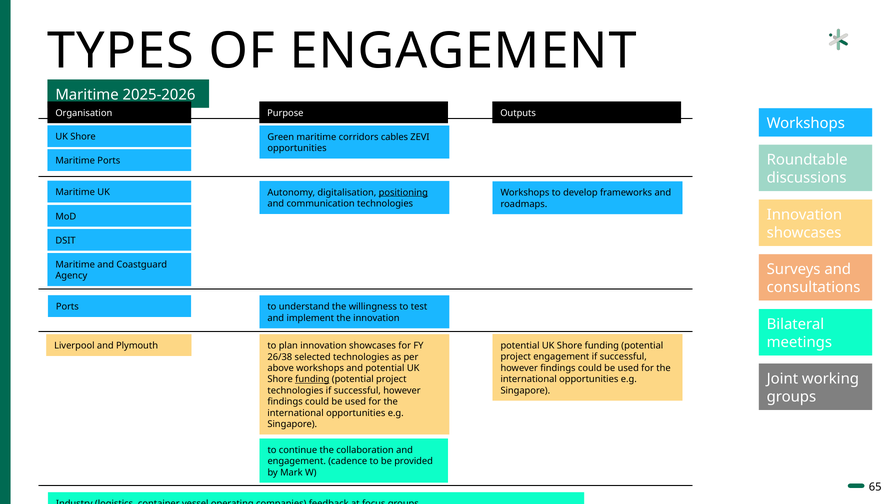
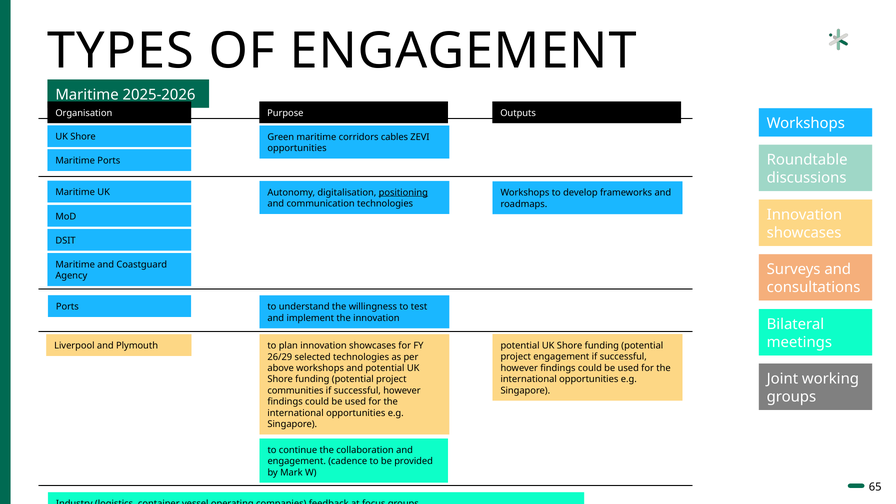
26/38: 26/38 -> 26/29
funding at (312, 379) underline: present -> none
technologies at (295, 391): technologies -> communities
